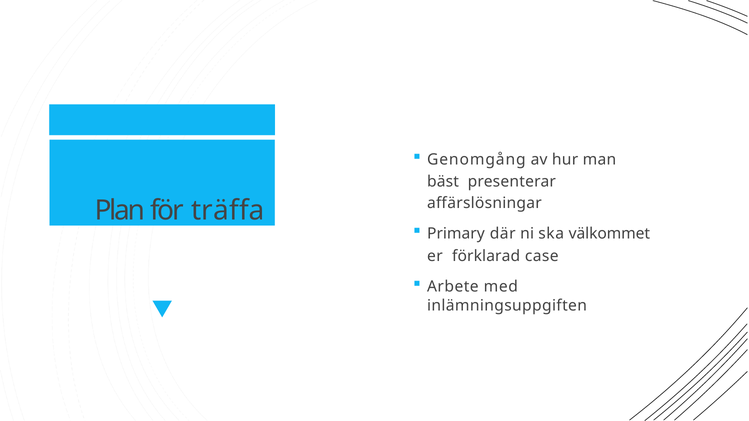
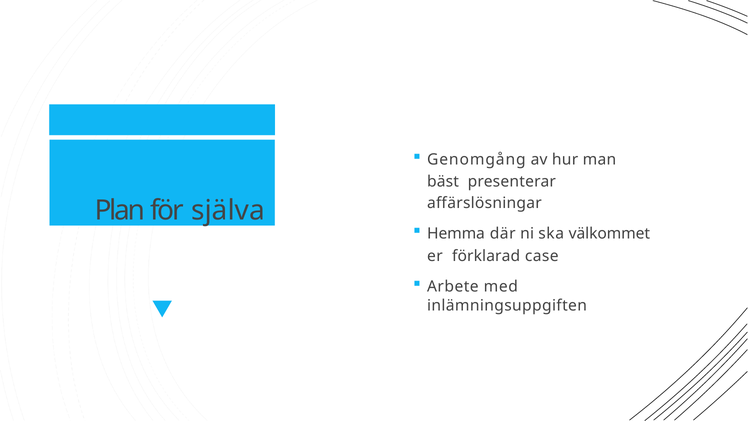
träffa: träffa -> själva
Primary: Primary -> Hemma
